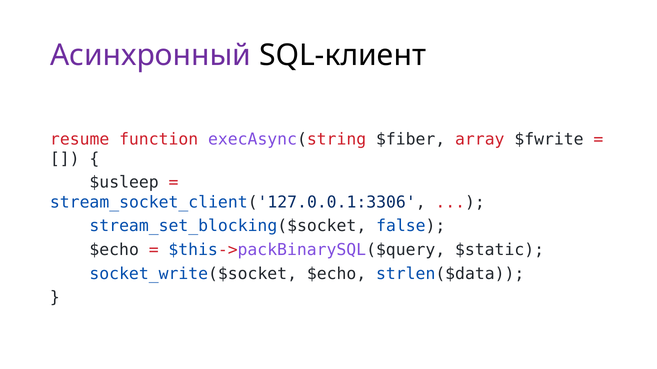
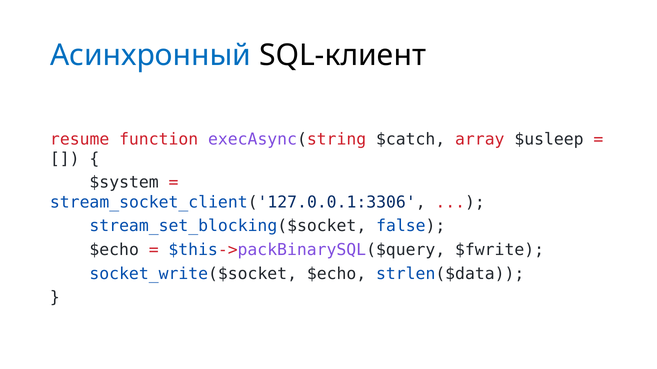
Асинхронный colour: purple -> blue
$fiber: $fiber -> $catch
$fwrite: $fwrite -> $usleep
$usleep: $usleep -> $system
$static: $static -> $fwrite
